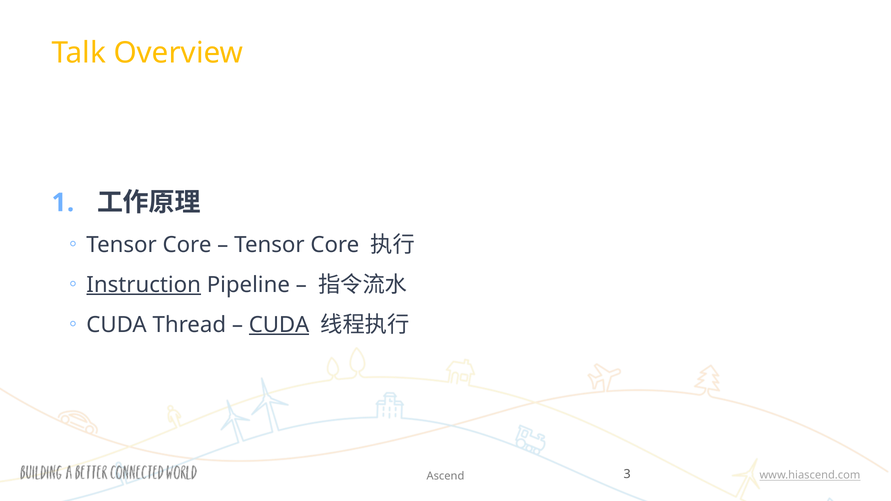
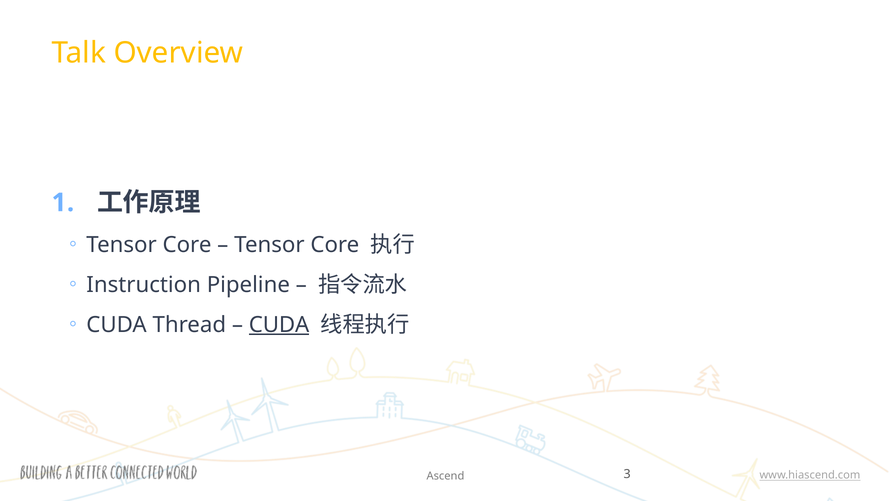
Instruction underline: present -> none
